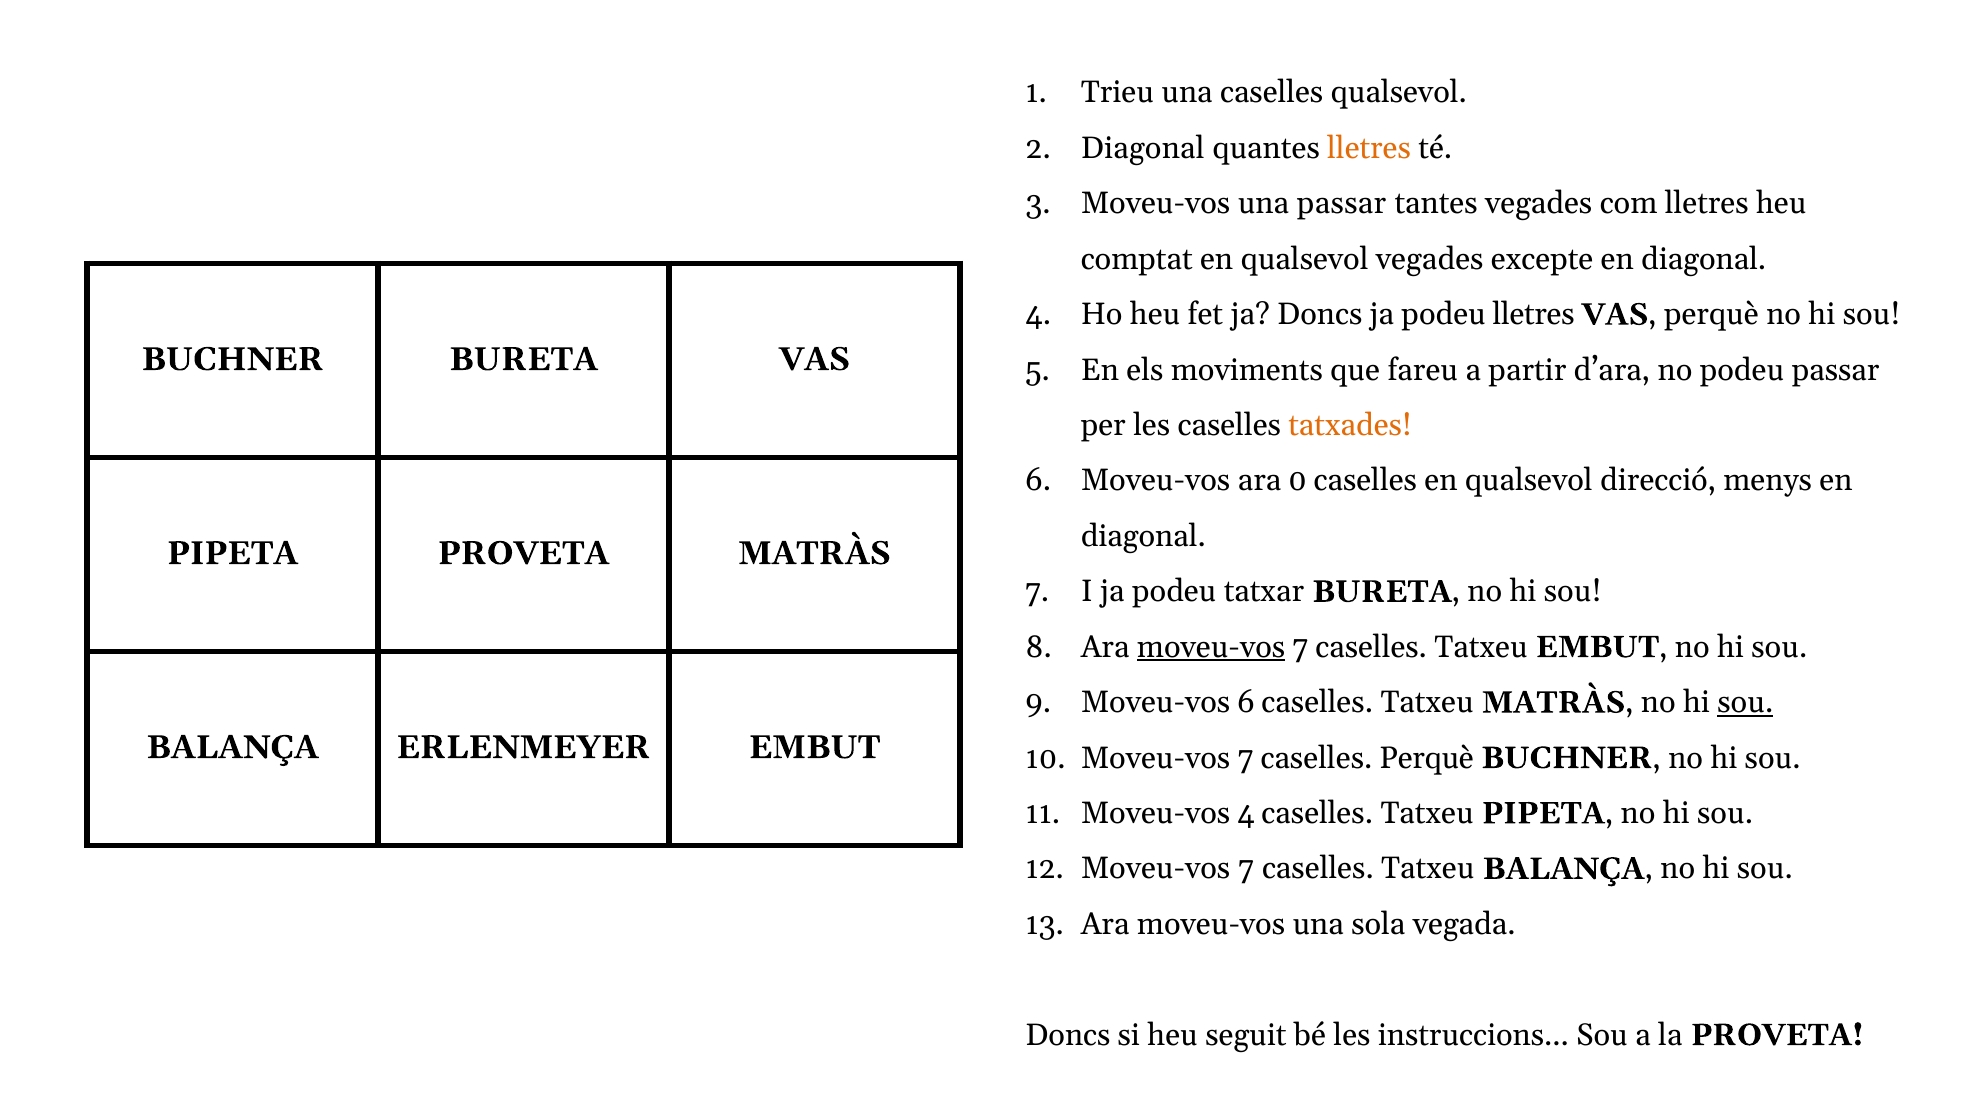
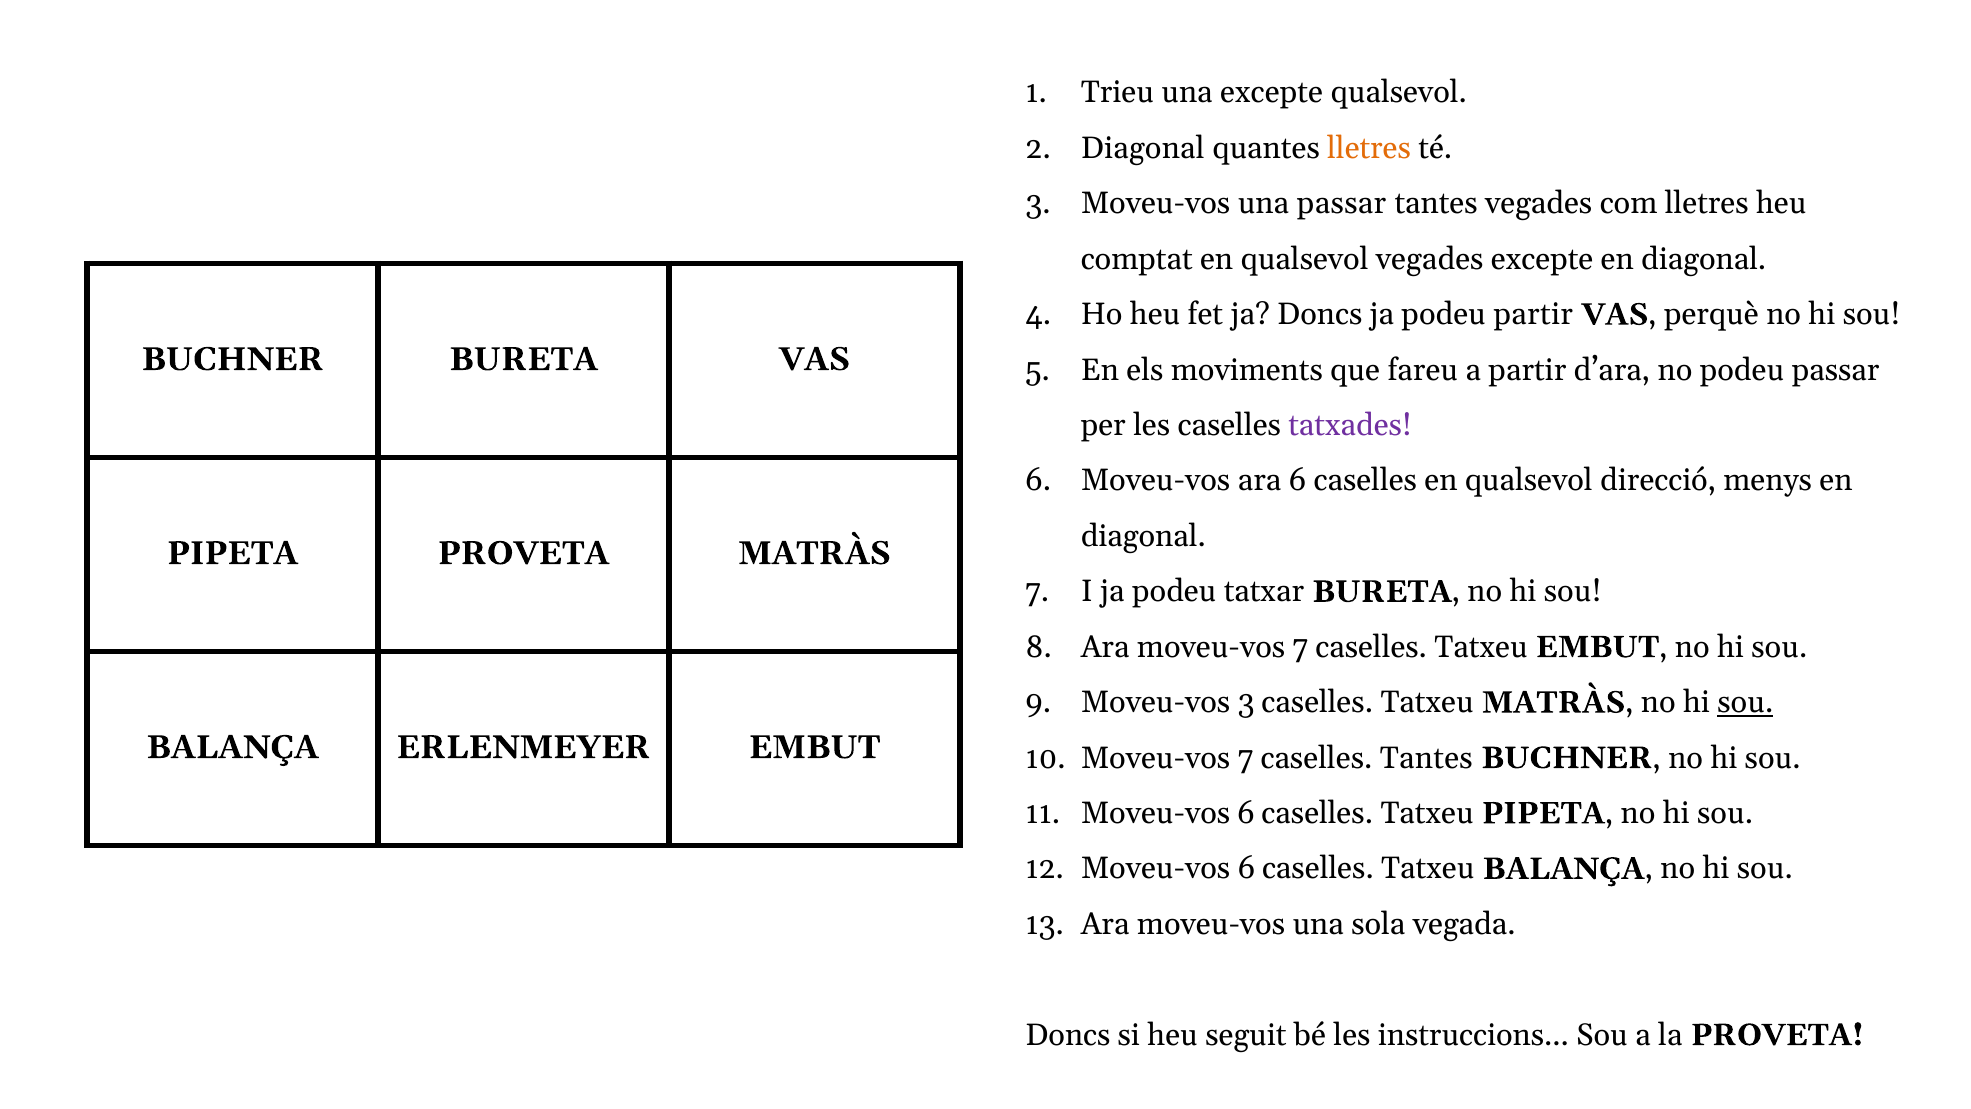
una caselles: caselles -> excepte
podeu lletres: lletres -> partir
tatxades colour: orange -> purple
ara 0: 0 -> 6
moveu-vos at (1211, 647) underline: present -> none
Moveu-vos 6: 6 -> 3
caselles Perquè: Perquè -> Tantes
4 at (1246, 813): 4 -> 6
7 at (1246, 868): 7 -> 6
